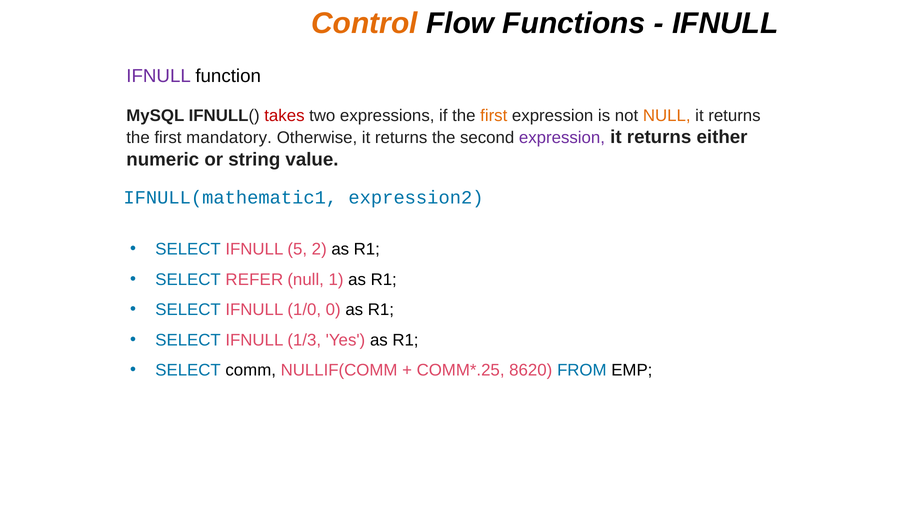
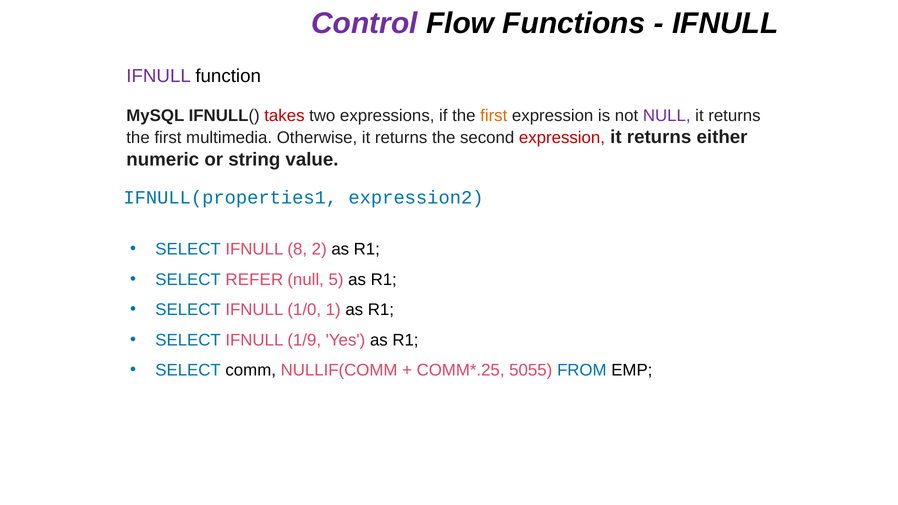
Control colour: orange -> purple
NULL at (667, 116) colour: orange -> purple
mandatory: mandatory -> multimedia
expression at (562, 138) colour: purple -> red
IFNULL(mathematic1: IFNULL(mathematic1 -> IFNULL(properties1
5: 5 -> 8
1: 1 -> 5
0: 0 -> 1
1/3: 1/3 -> 1/9
8620: 8620 -> 5055
